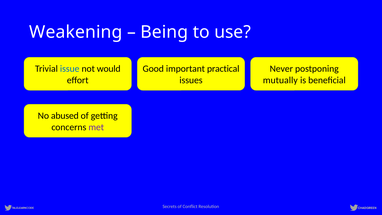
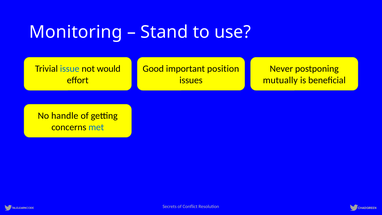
Weakening: Weakening -> Monitoring
Being: Being -> Stand
practical: practical -> position
abused: abused -> handle
met colour: purple -> blue
